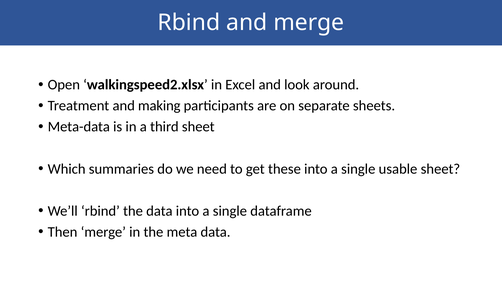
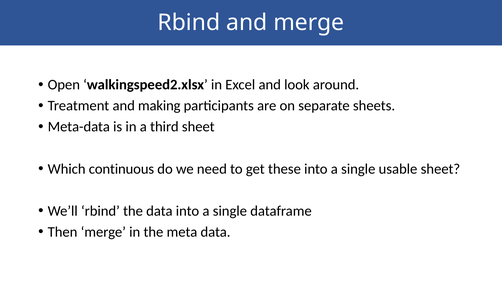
summaries: summaries -> continuous
